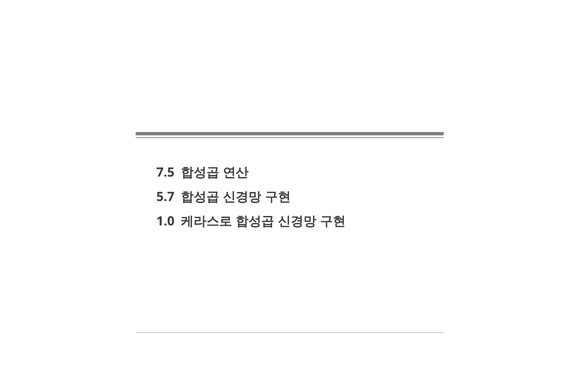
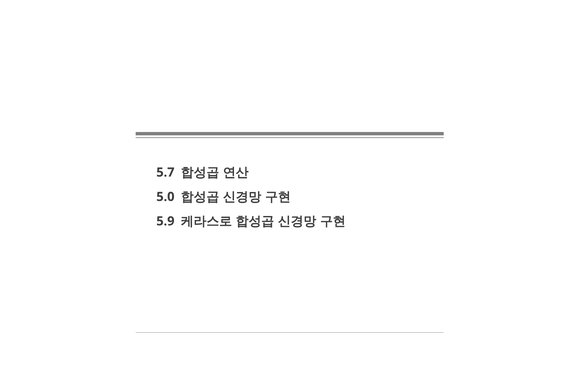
7.5: 7.5 -> 5.7
5.7: 5.7 -> 5.0
1.0: 1.0 -> 5.9
